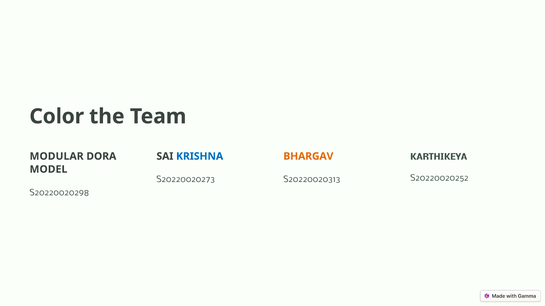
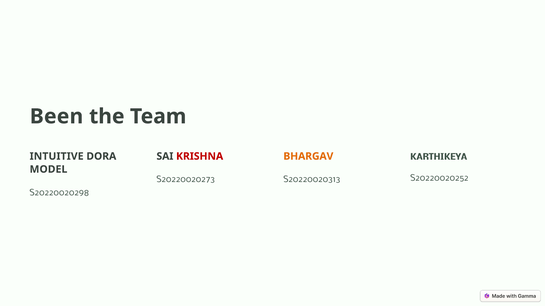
Color: Color -> Been
KRISHNA colour: blue -> red
MODULAR: MODULAR -> INTUITIVE
